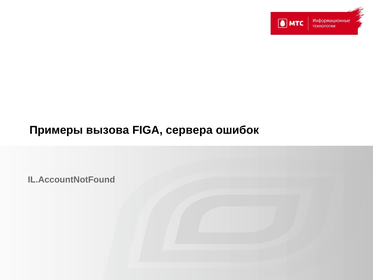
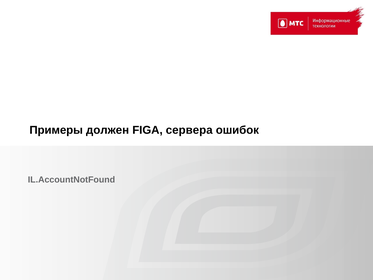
вызова: вызова -> должен
